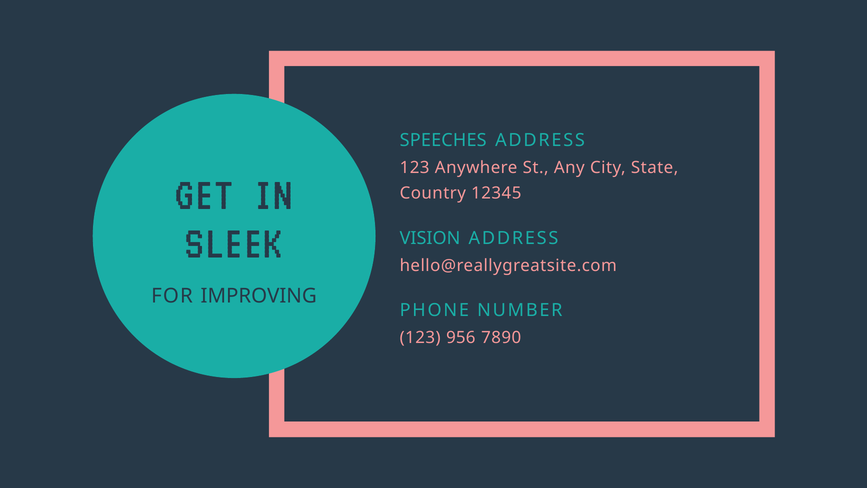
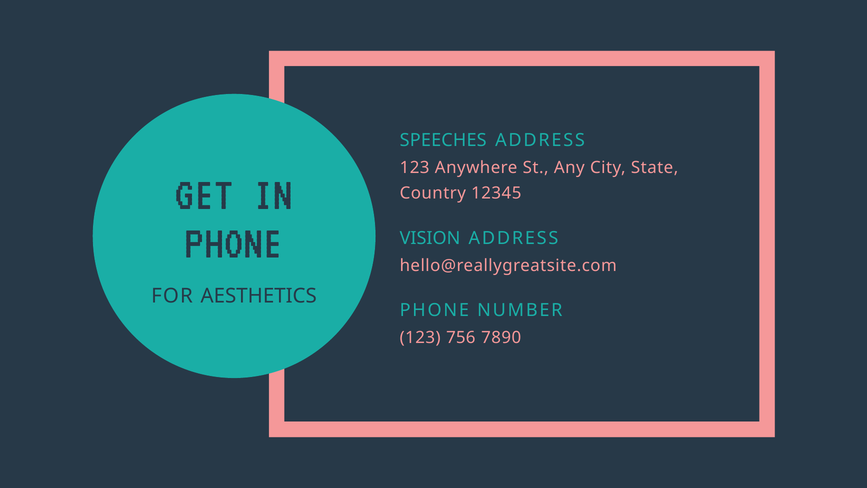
SLEEK at (234, 242): SLEEK -> PHONE
IMPROVING: IMPROVING -> AESTHETICS
956: 956 -> 756
